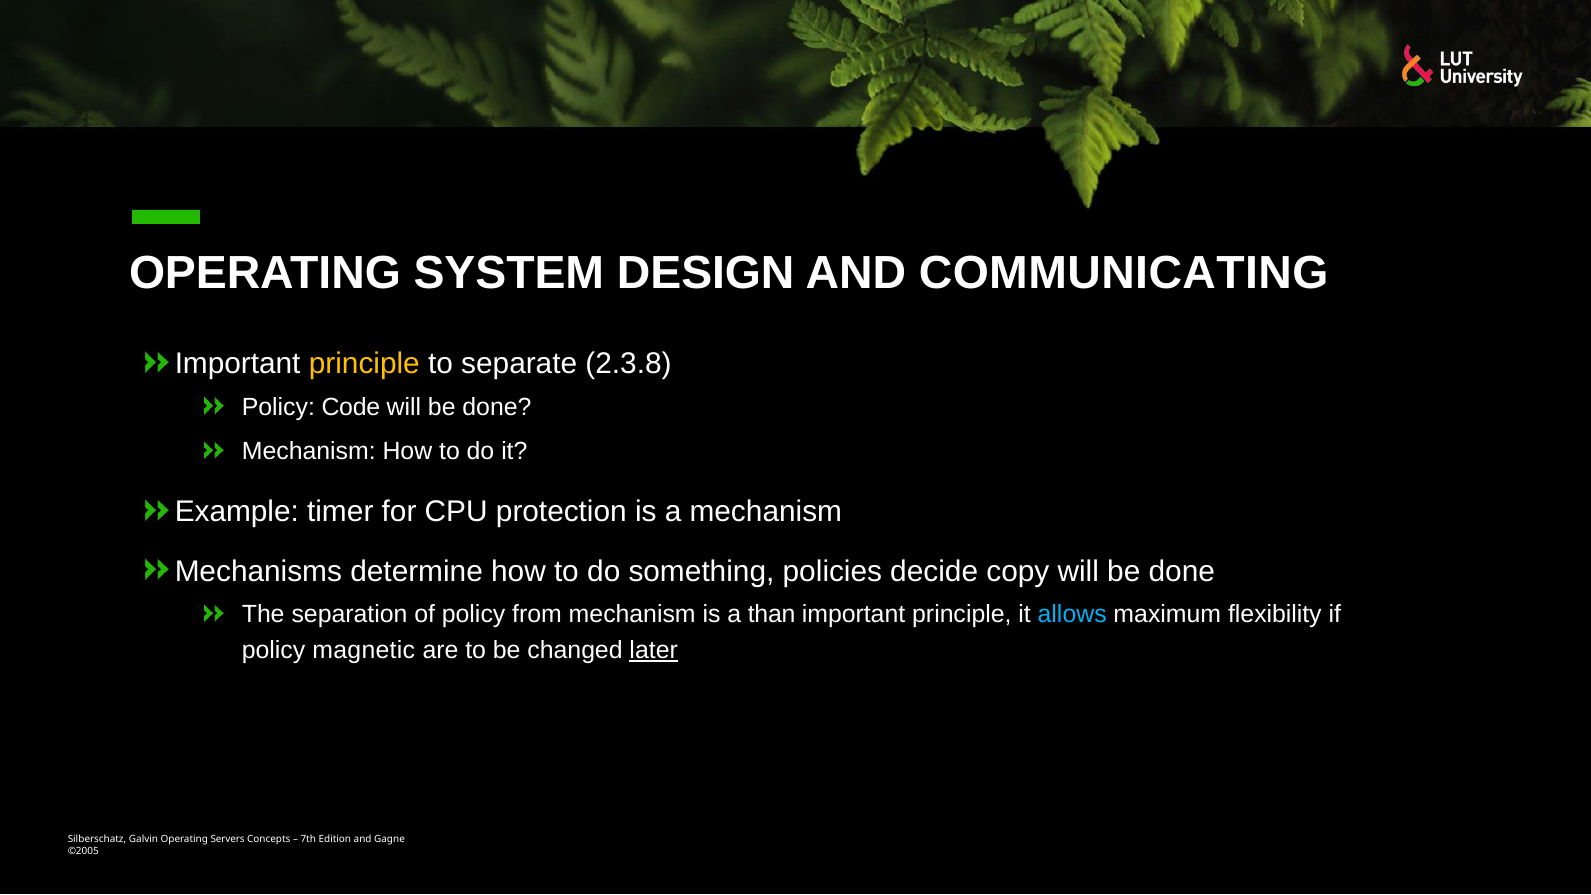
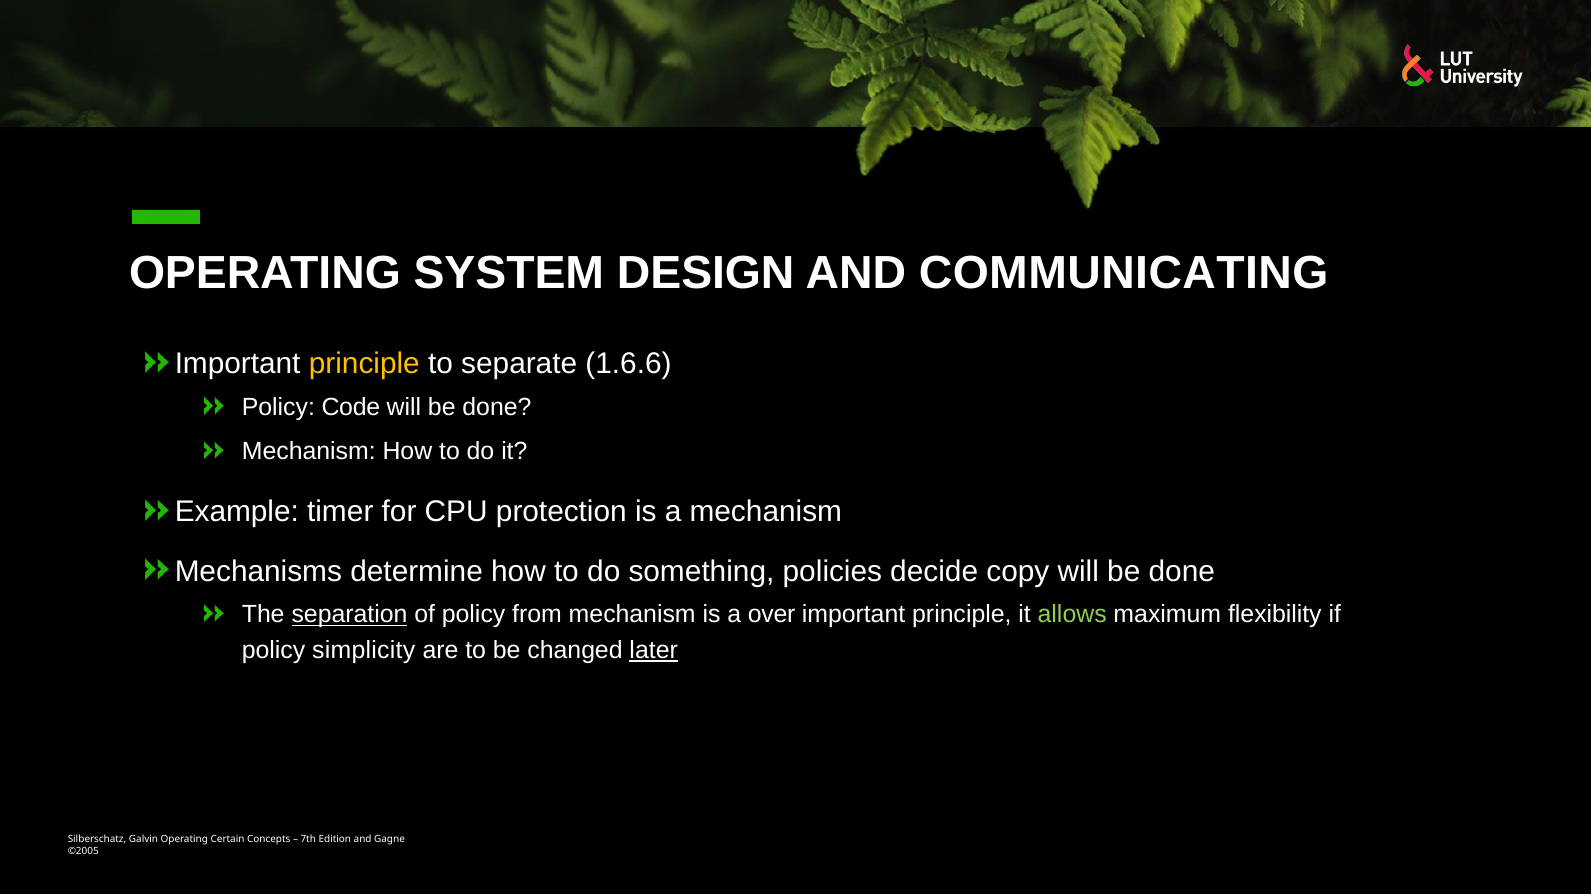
2.3.8: 2.3.8 -> 1.6.6
separation underline: none -> present
than: than -> over
allows colour: light blue -> light green
magnetic: magnetic -> simplicity
Servers: Servers -> Certain
